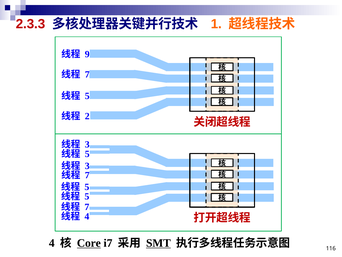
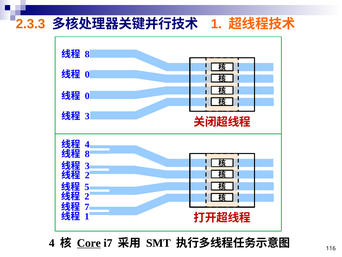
2.3.3 colour: red -> orange
9 at (87, 54): 9 -> 8
7 at (87, 74): 7 -> 0
5 at (87, 96): 5 -> 0
2 at (87, 116): 2 -> 3
3 at (87, 144): 3 -> 4
5 at (87, 154): 5 -> 8
7 at (87, 175): 7 -> 2
5 at (87, 196): 5 -> 2
4 at (87, 216): 4 -> 1
SMT underline: present -> none
